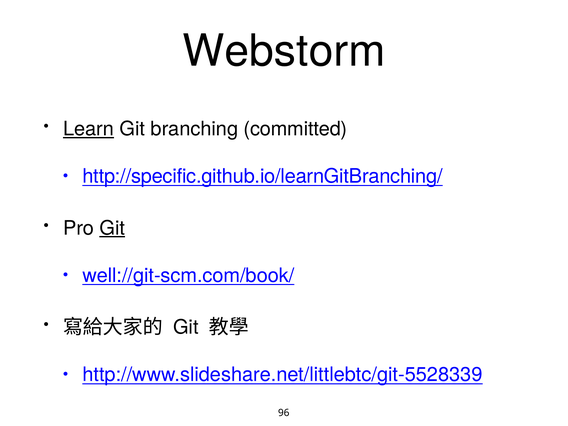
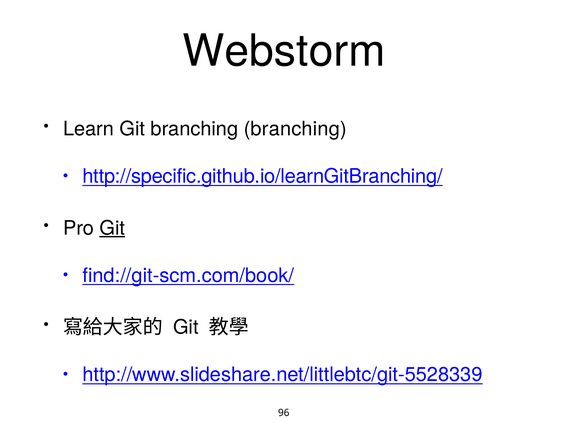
Learn underline: present -> none
branching committed: committed -> branching
well://git-scm.com/book/: well://git-scm.com/book/ -> find://git-scm.com/book/
